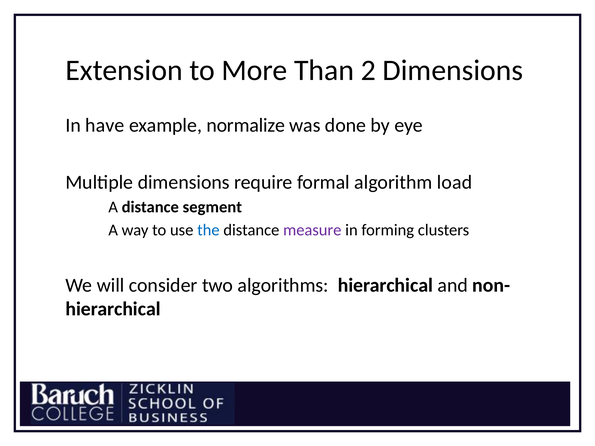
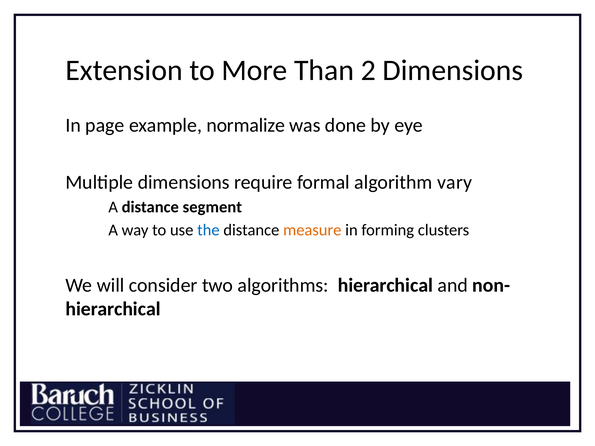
have: have -> page
load: load -> vary
measure colour: purple -> orange
